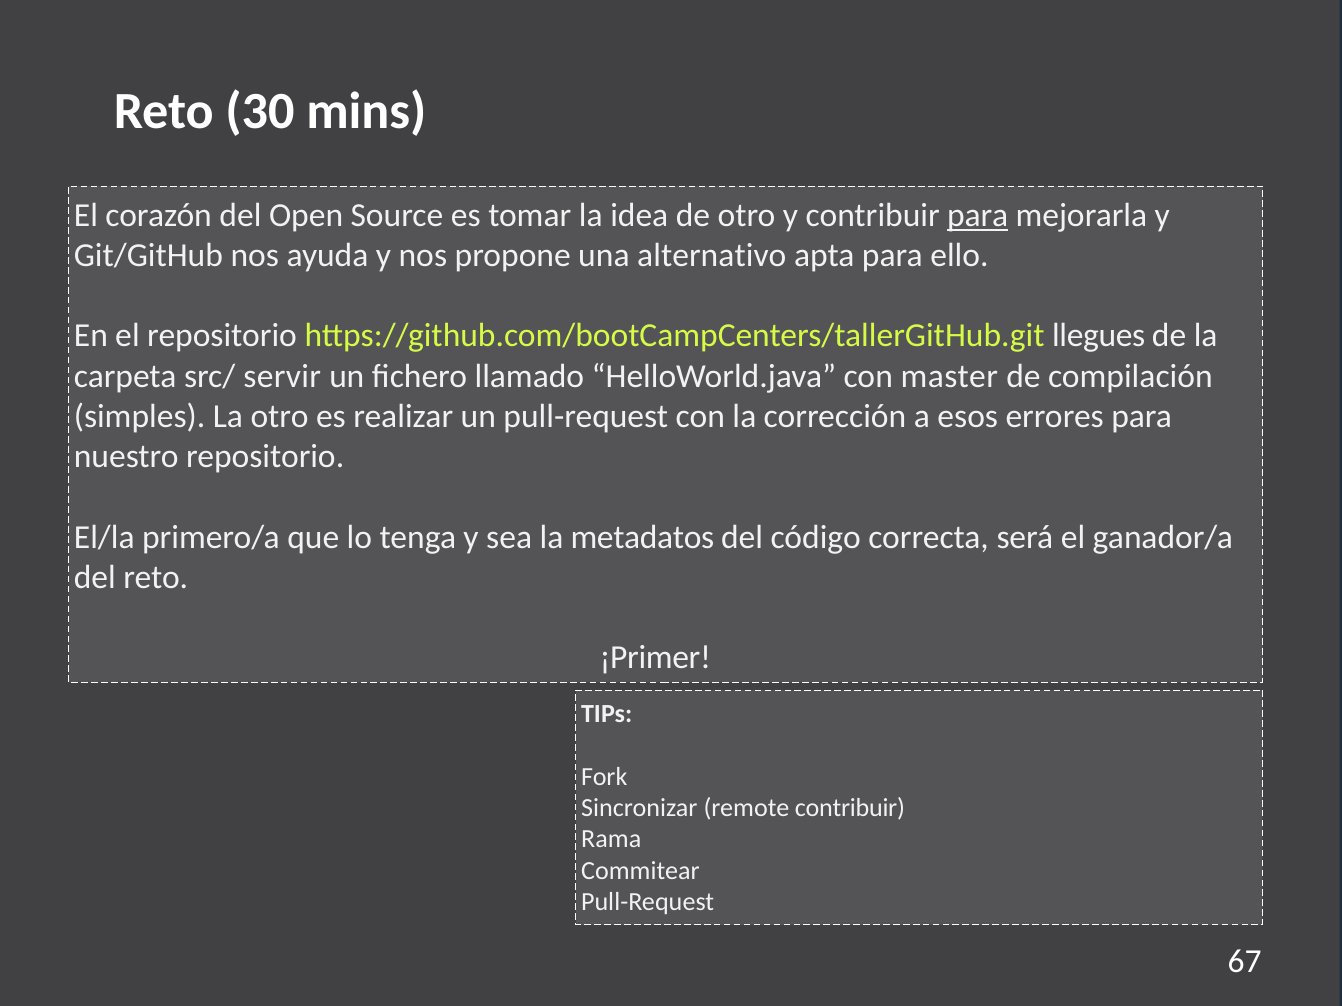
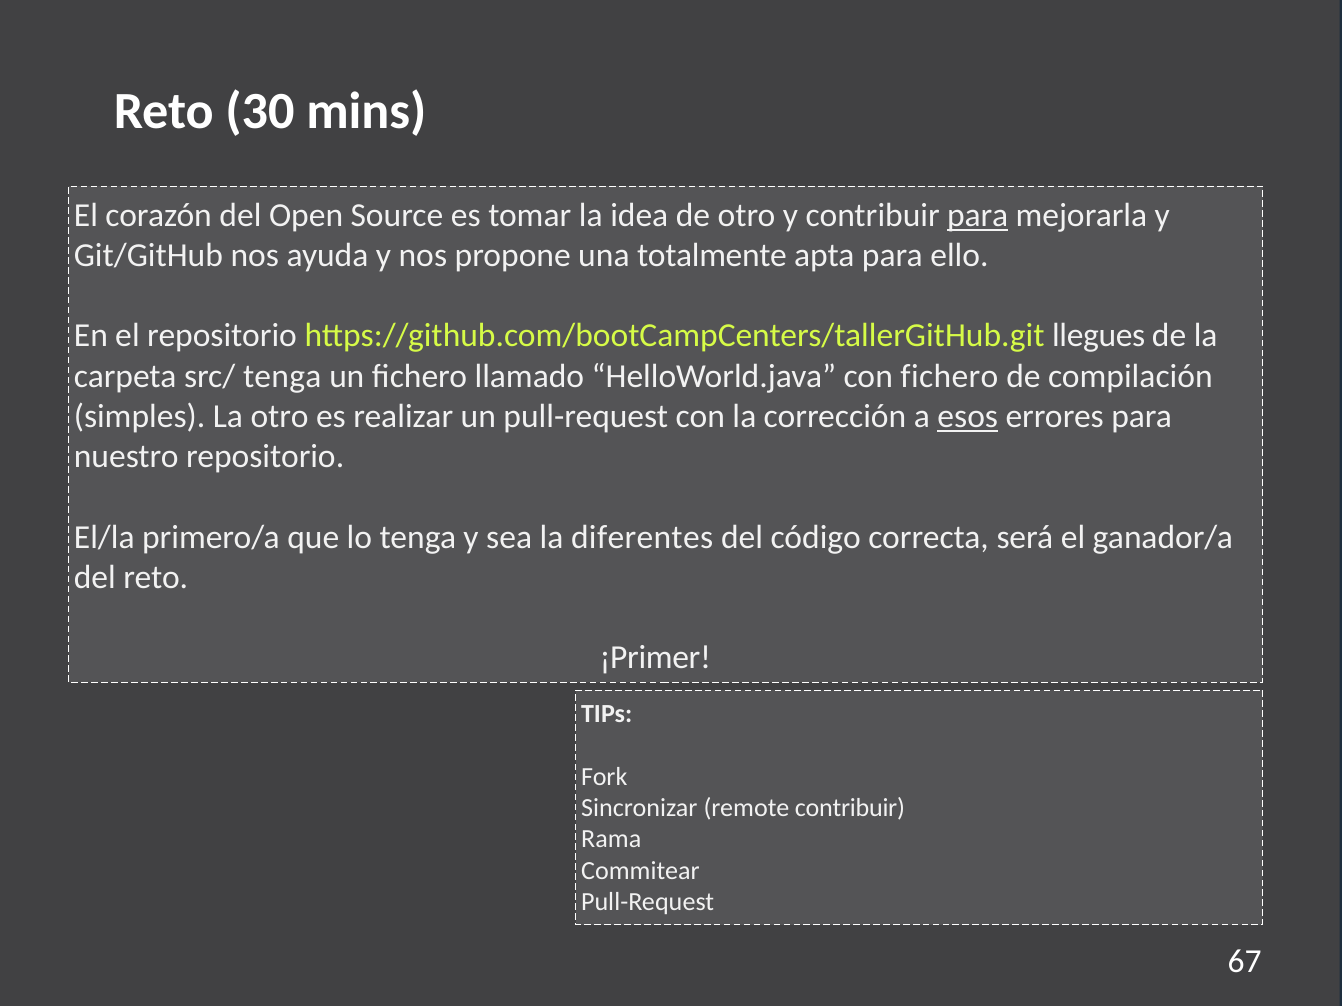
alternativo: alternativo -> totalmente
src/ servir: servir -> tenga
con master: master -> fichero
esos underline: none -> present
metadatos: metadatos -> diferentes
